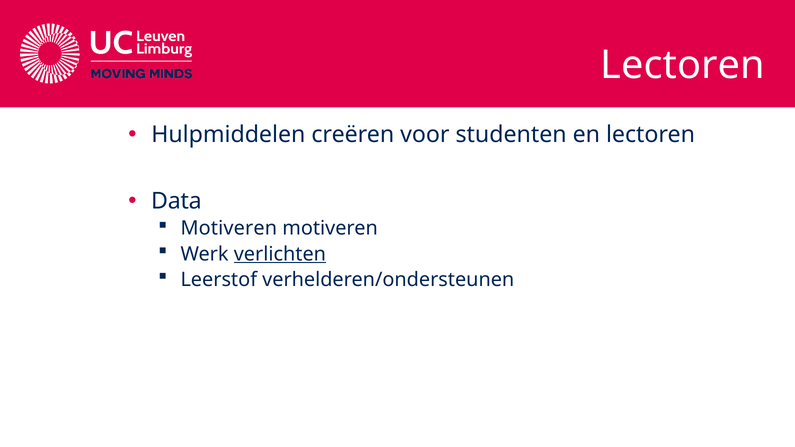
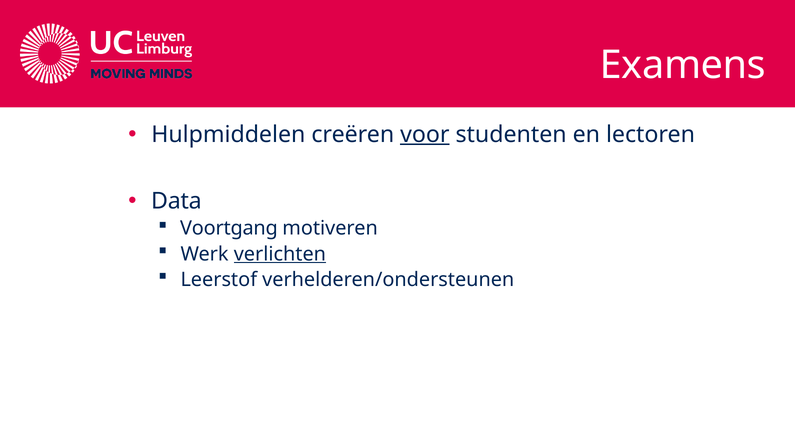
Lectoren at (683, 65): Lectoren -> Examens
voor underline: none -> present
Motiveren at (229, 228): Motiveren -> Voortgang
